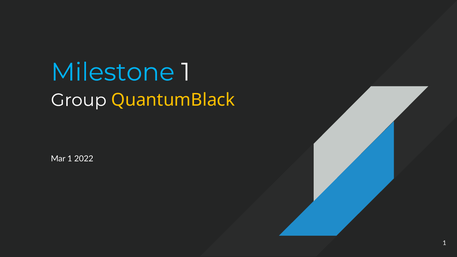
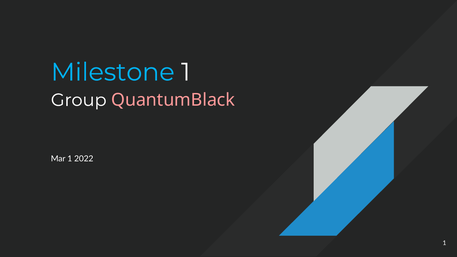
QuantumBlack colour: yellow -> pink
